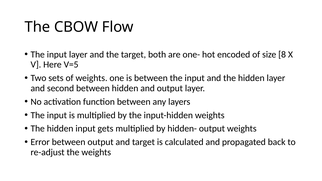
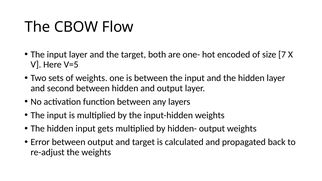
8: 8 -> 7
